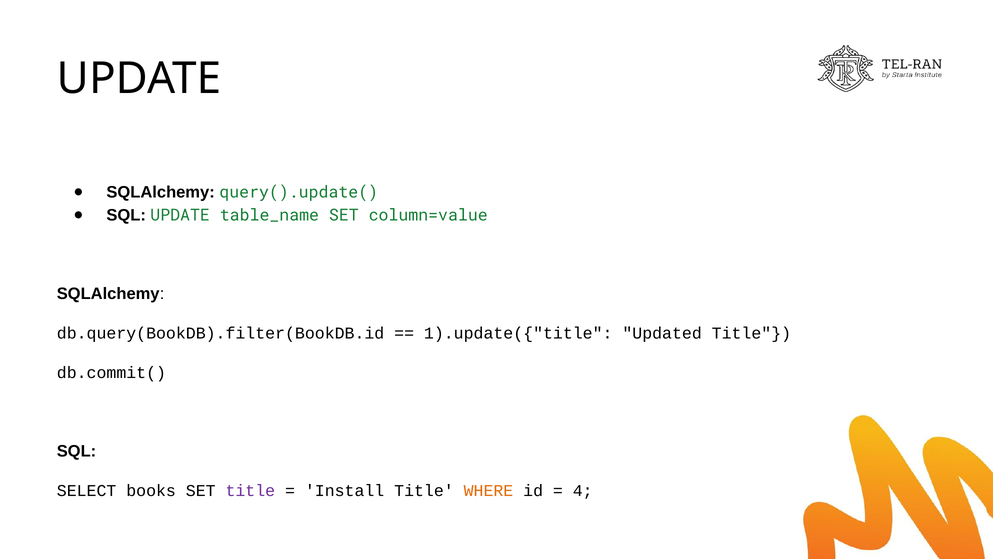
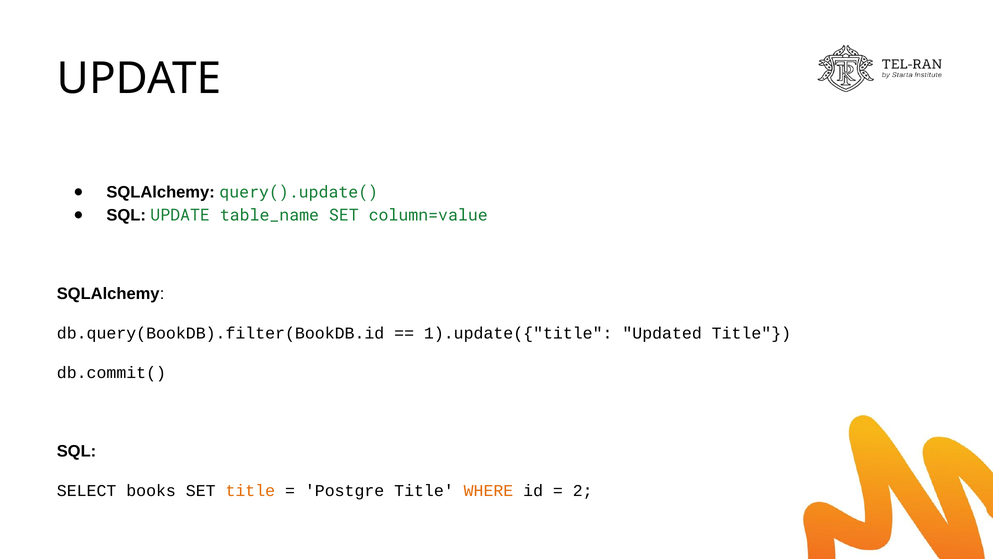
title at (250, 490) colour: purple -> orange
Install: Install -> Postgre
4: 4 -> 2
